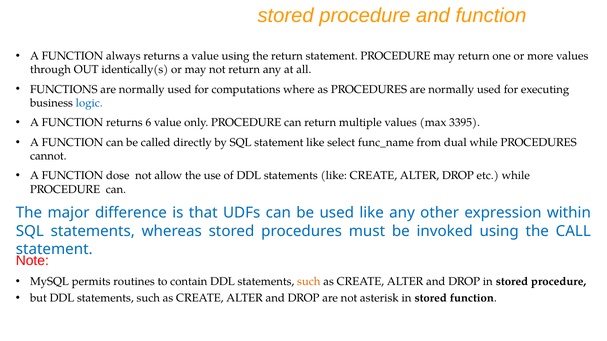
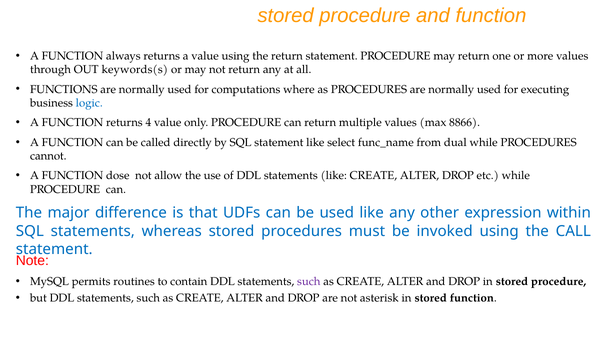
identically(s: identically(s -> keywords(s
6: 6 -> 4
3395: 3395 -> 8866
such at (309, 282) colour: orange -> purple
